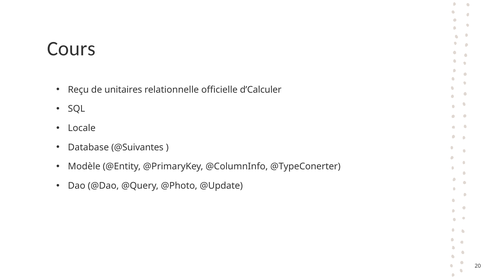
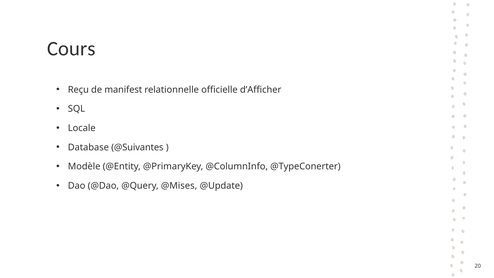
unitaires: unitaires -> manifest
d’Calculer: d’Calculer -> d’Afficher
@Photo: @Photo -> @Mises
